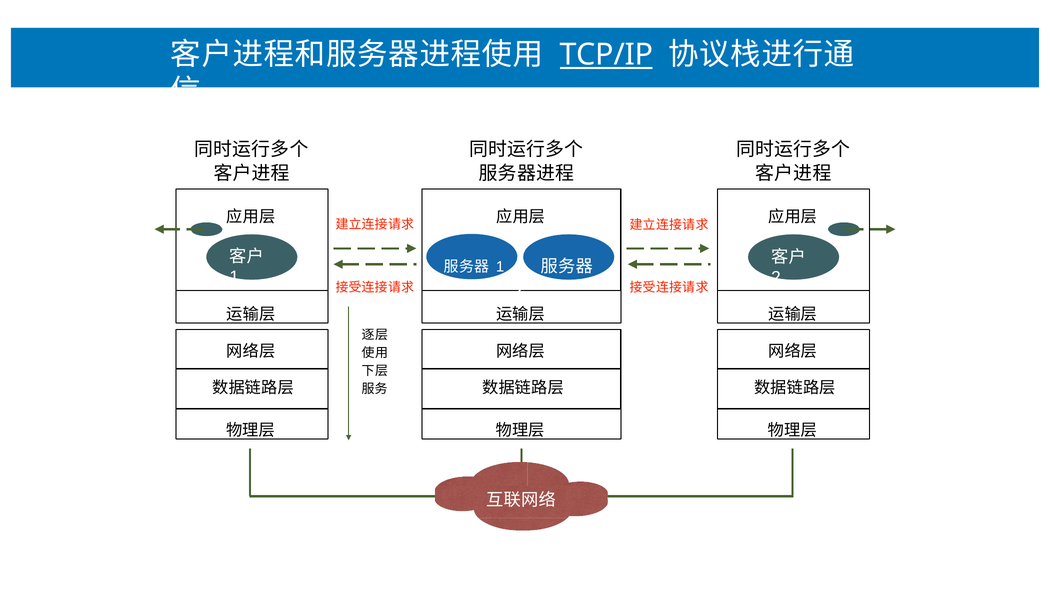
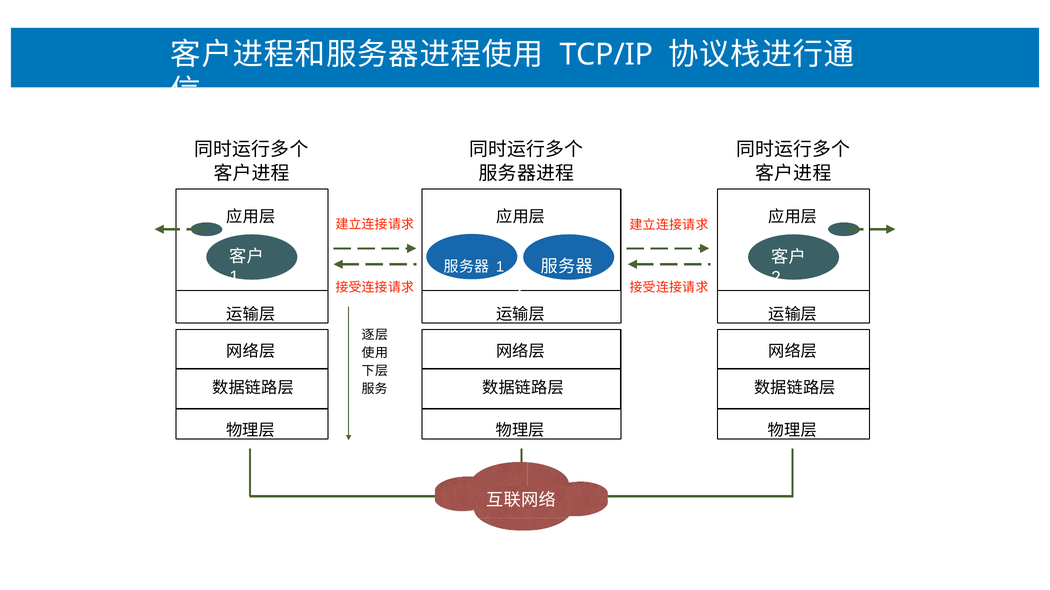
TCP/IP underline: present -> none
